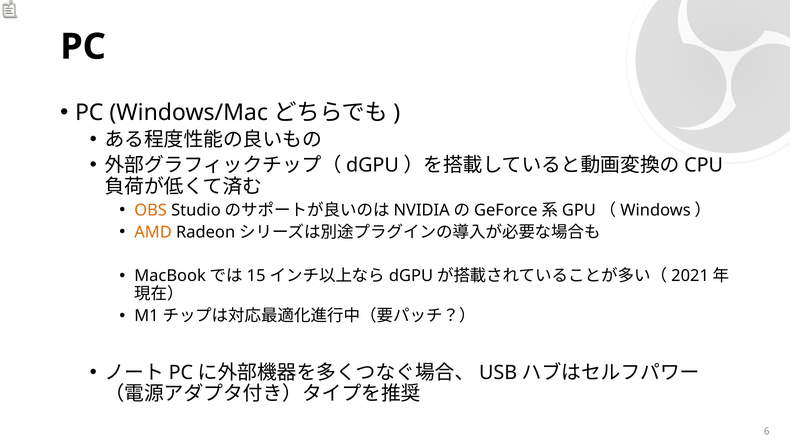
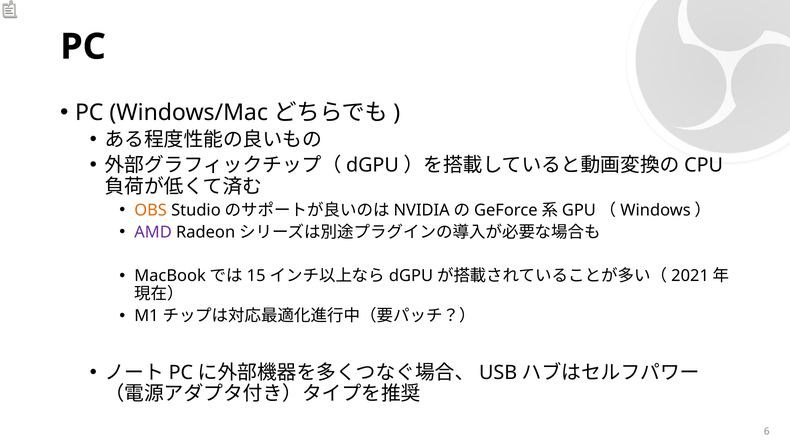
AMD colour: orange -> purple
